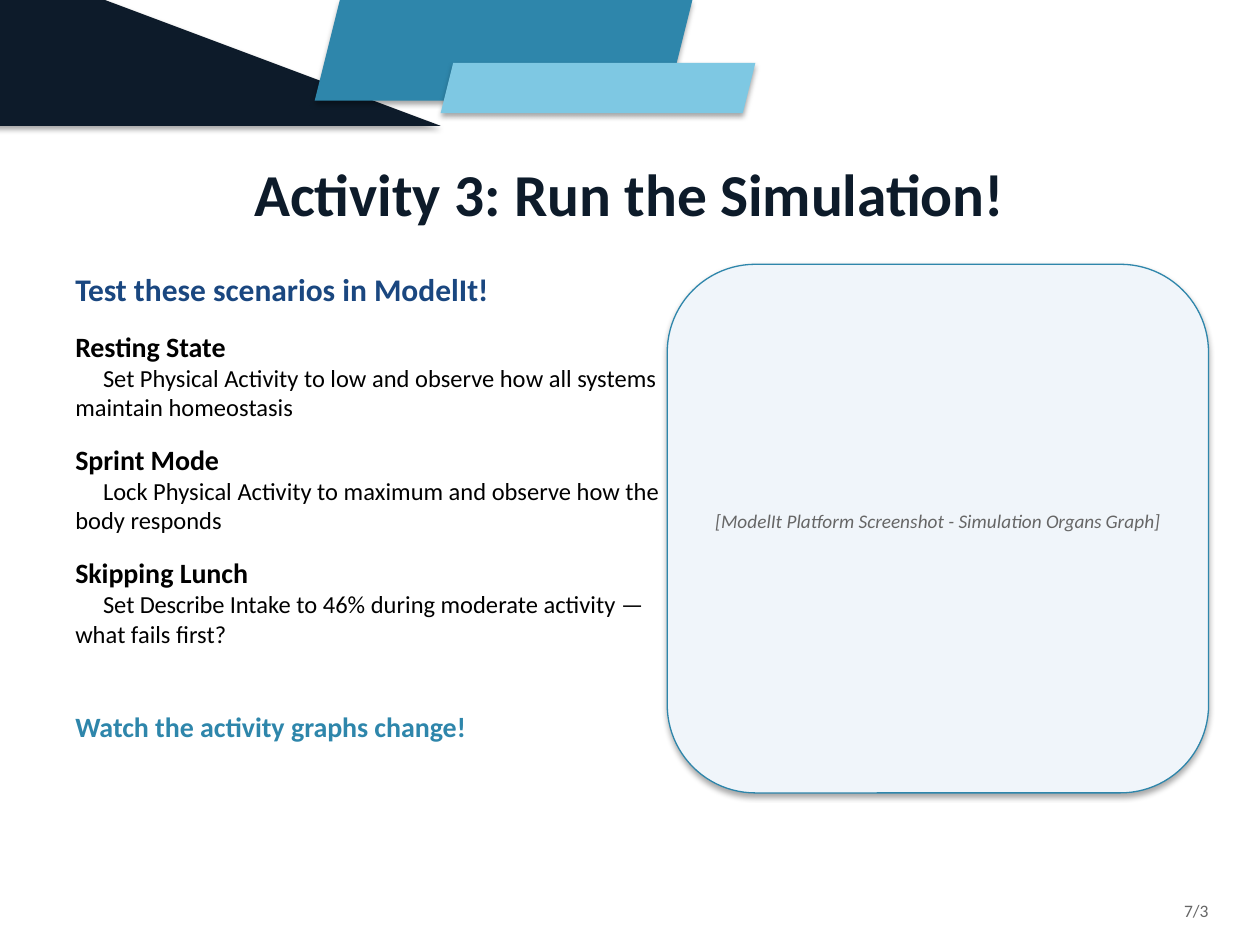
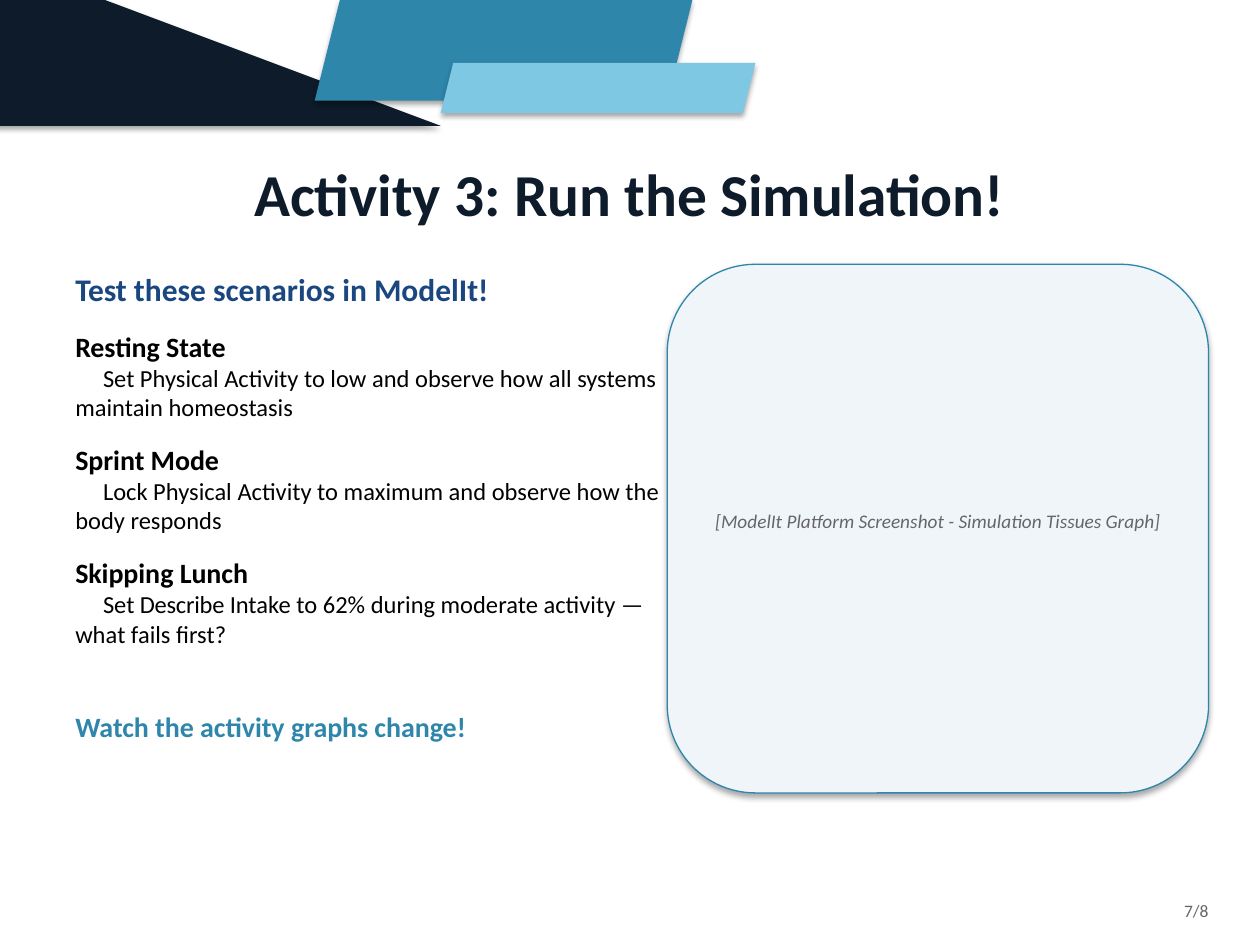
Organs: Organs -> Tissues
46%: 46% -> 62%
7/3: 7/3 -> 7/8
